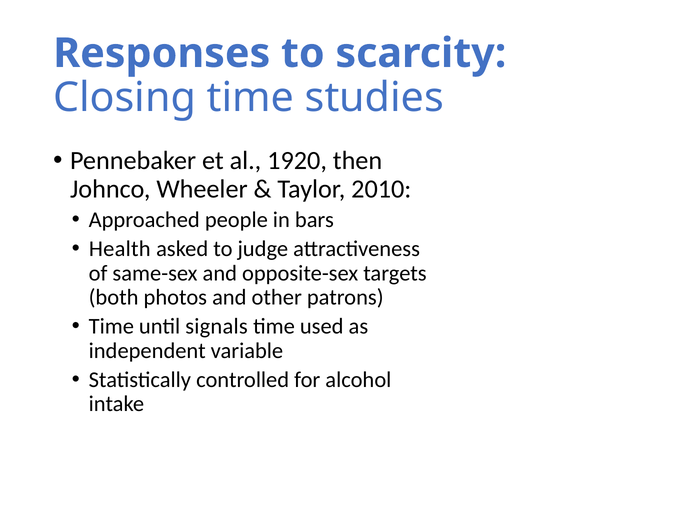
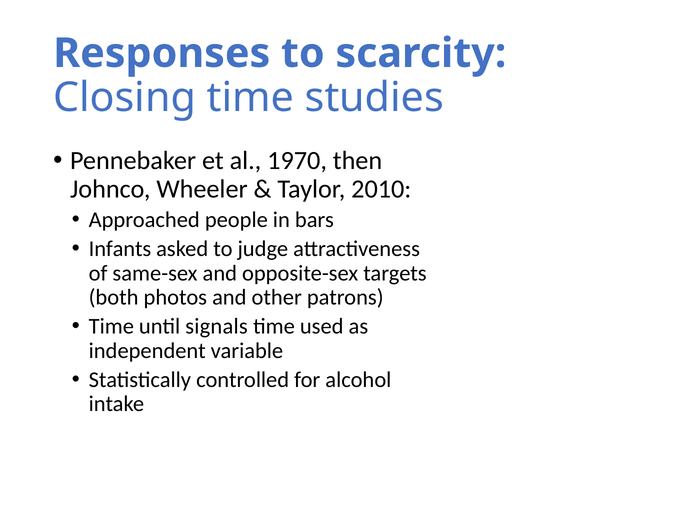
1920: 1920 -> 1970
Health: Health -> Infants
